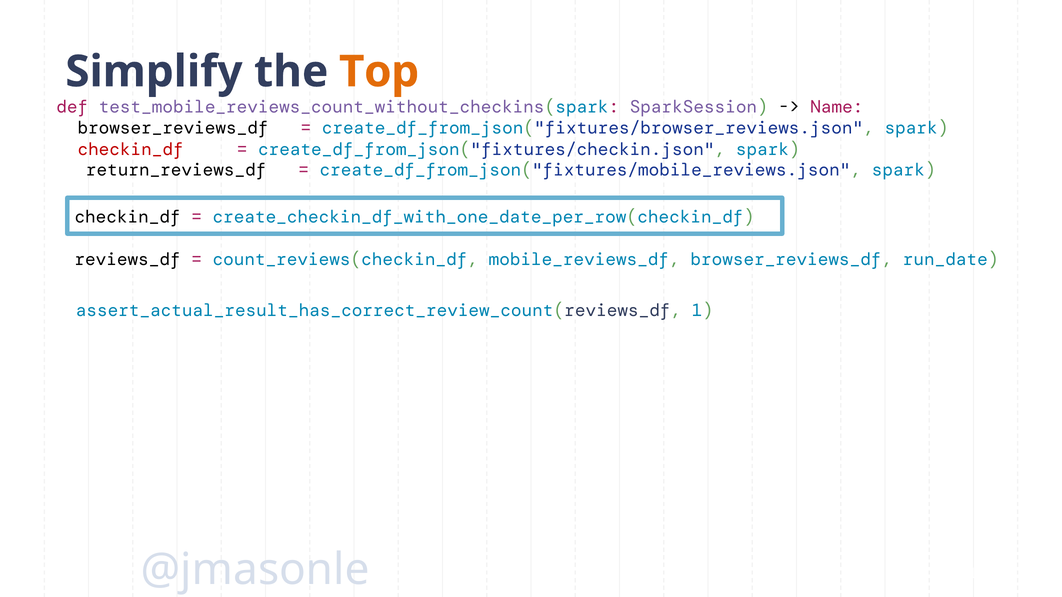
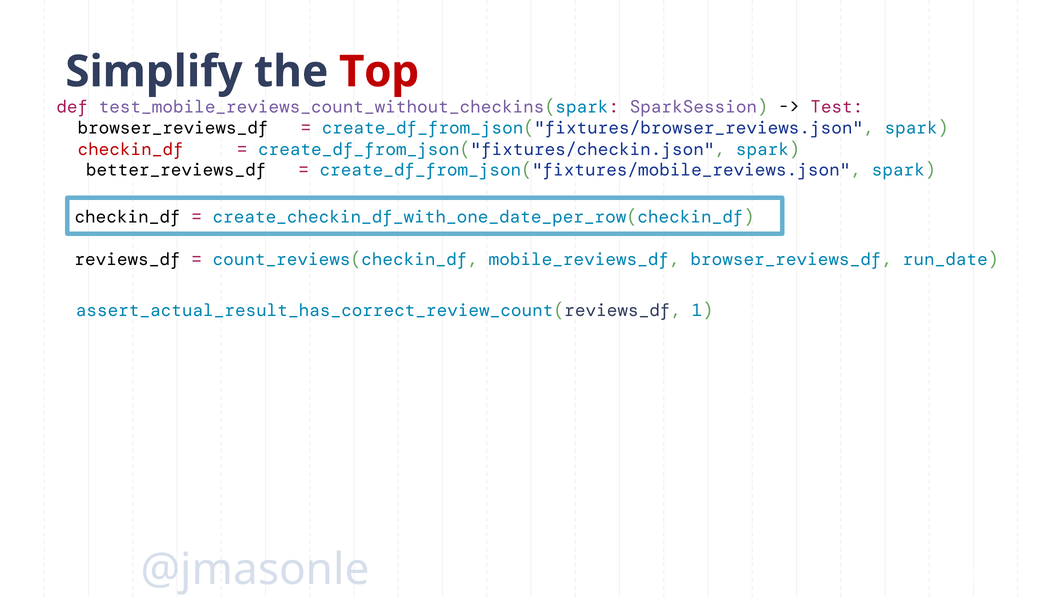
Top colour: orange -> red
Name: Name -> Test
return_reviews_df: return_reviews_df -> better_reviews_df
